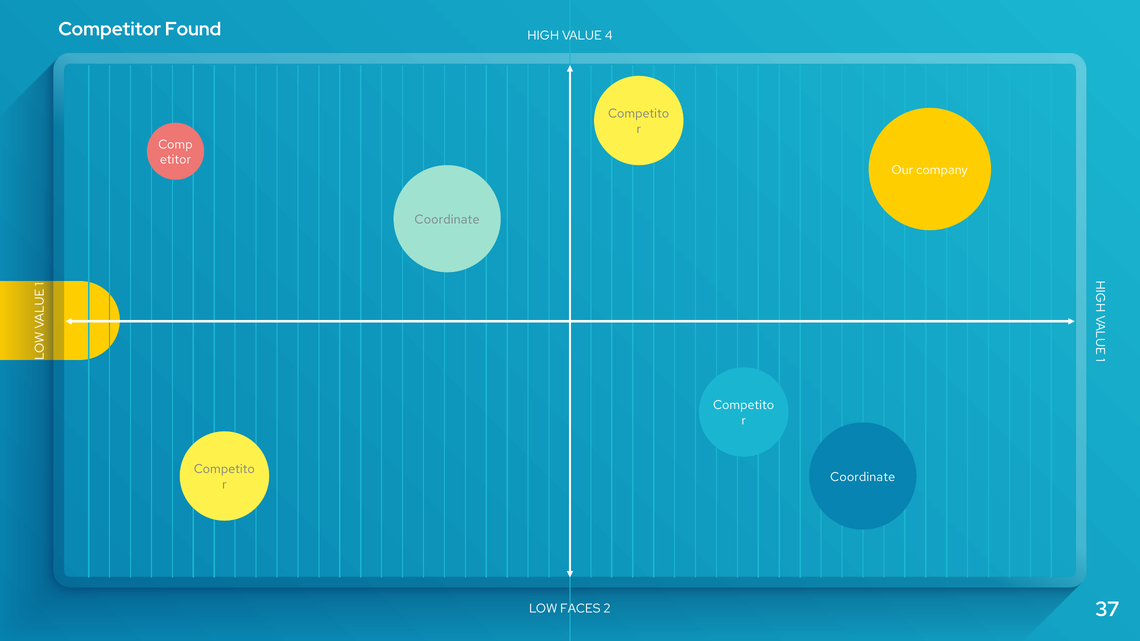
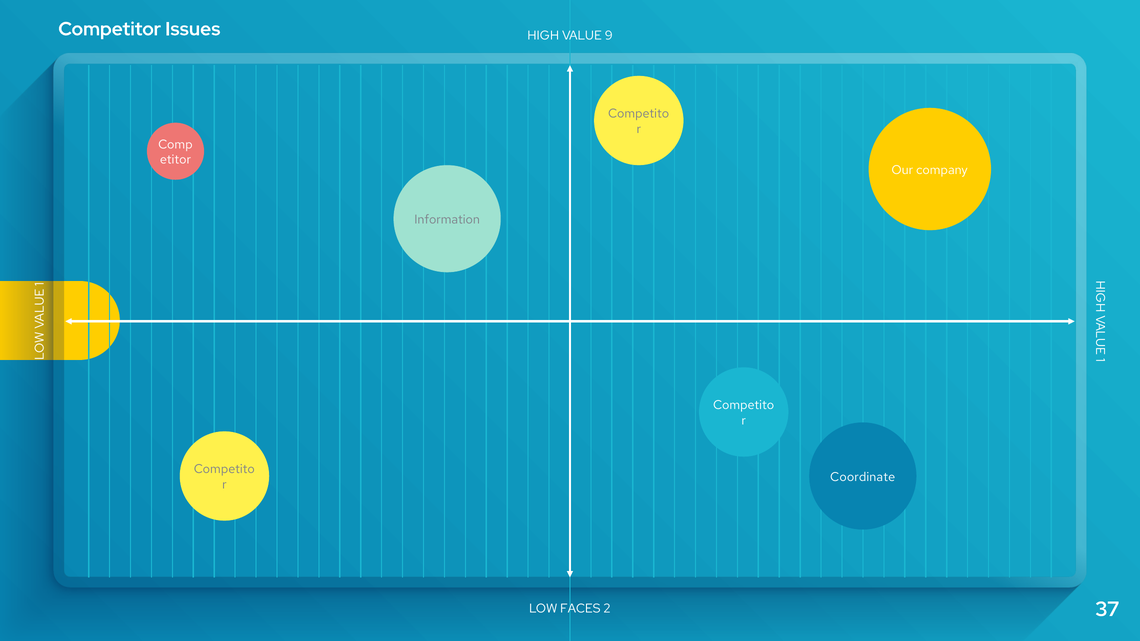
Found: Found -> Issues
4: 4 -> 9
Coordinate at (447, 220): Coordinate -> Information
